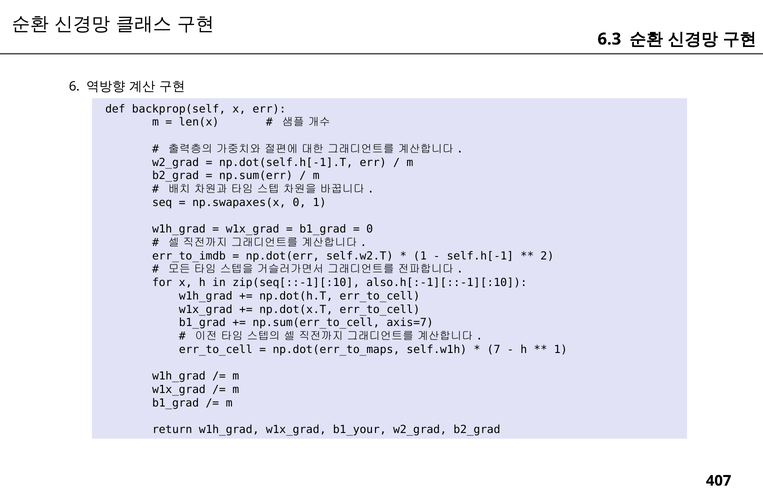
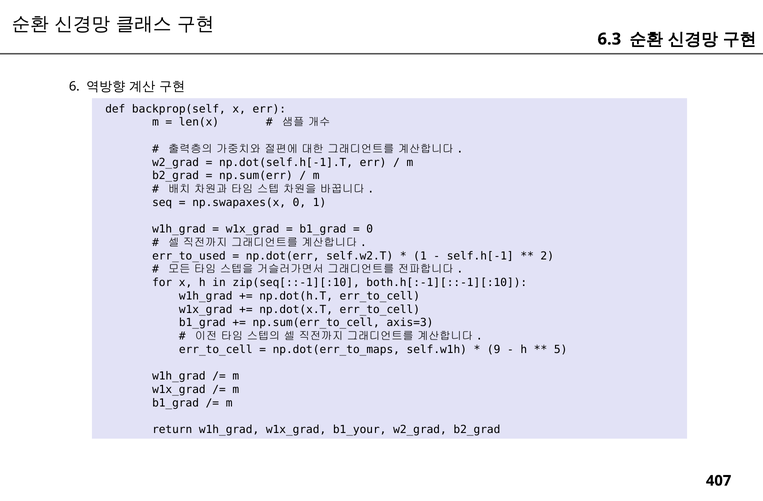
err_to_imdb: err_to_imdb -> err_to_used
also.h[:-1][::-1][:10: also.h[:-1][::-1][:10 -> both.h[:-1][::-1][:10
axis=7: axis=7 -> axis=3
7: 7 -> 9
1 at (561, 350): 1 -> 5
